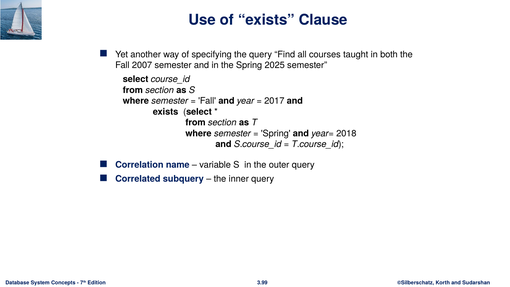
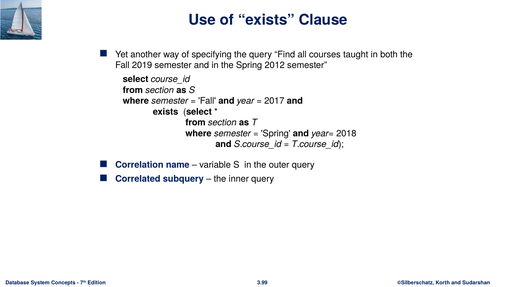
2007: 2007 -> 2019
2025: 2025 -> 2012
